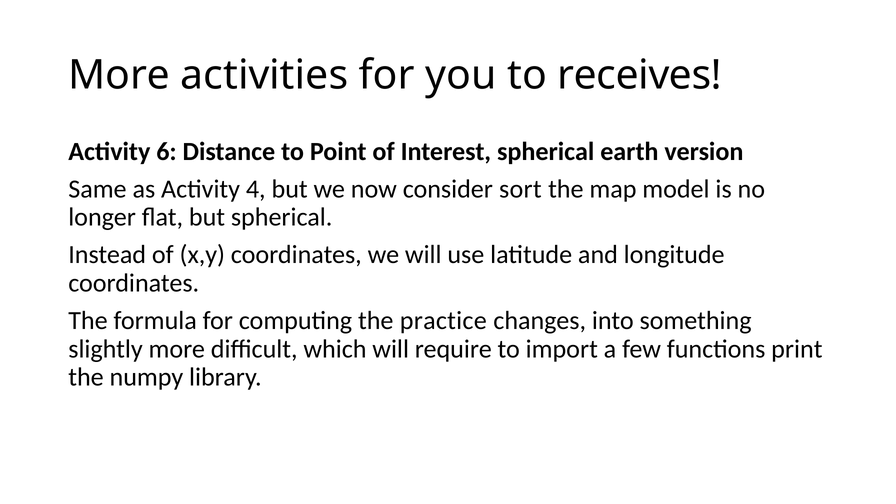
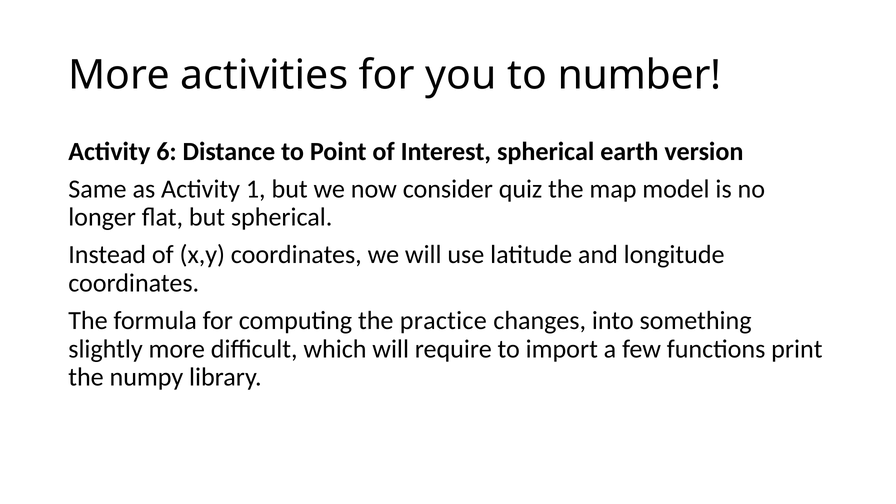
receives: receives -> number
4: 4 -> 1
sort: sort -> quiz
